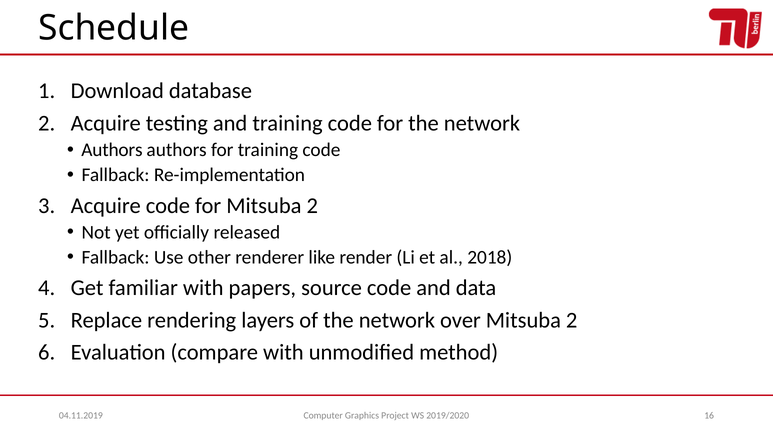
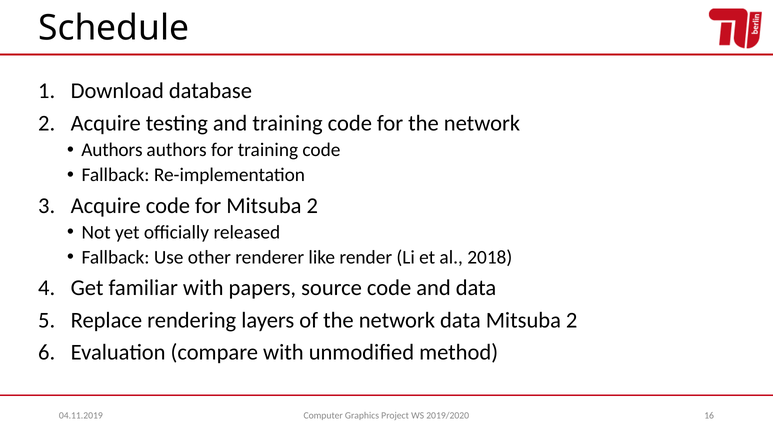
network over: over -> data
